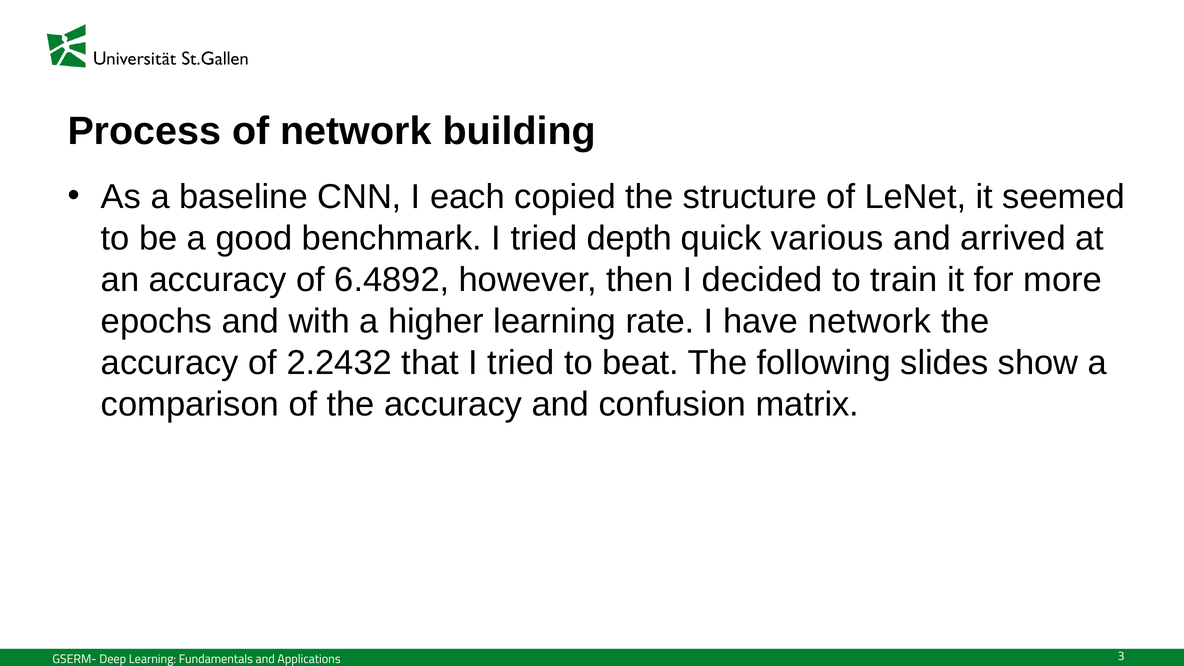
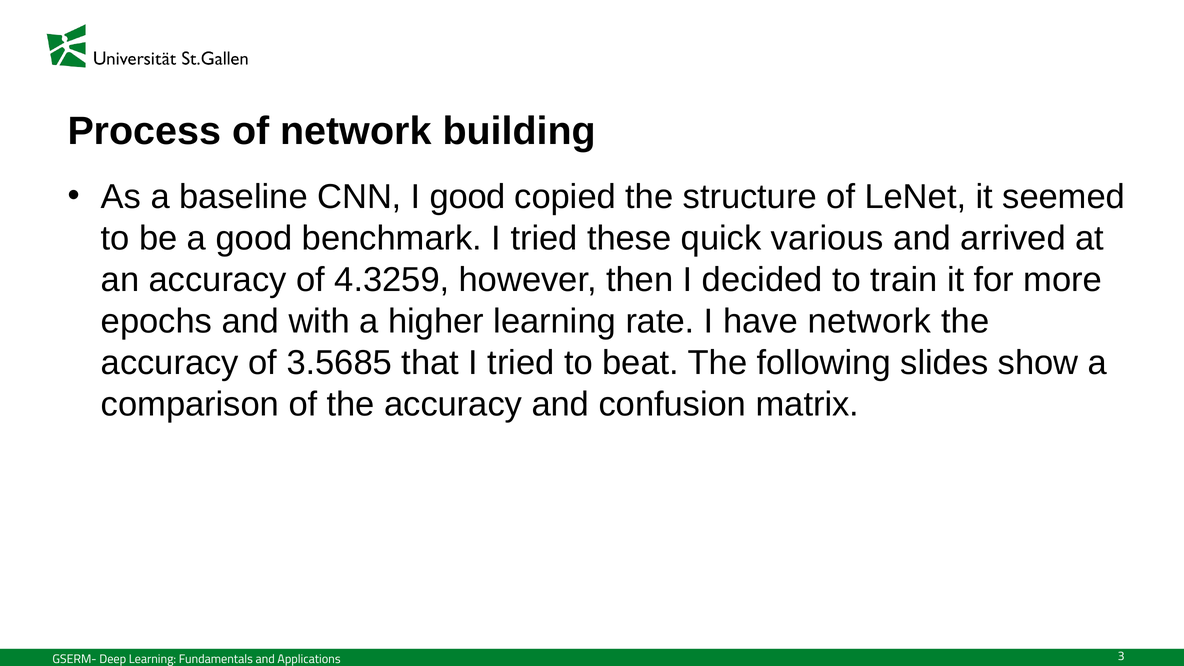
I each: each -> good
depth: depth -> these
6.4892: 6.4892 -> 4.3259
2.2432: 2.2432 -> 3.5685
